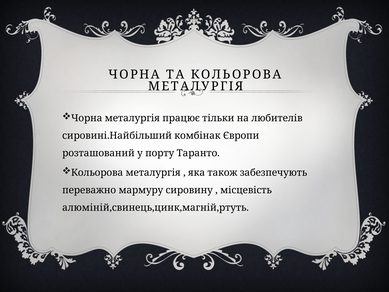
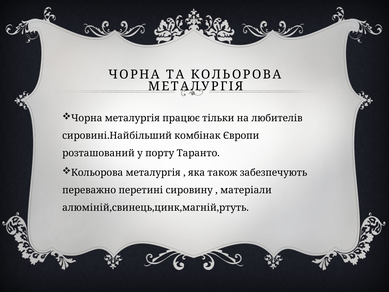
мармуру: мармуру -> перетині
місцевість: місцевість -> матеріали
